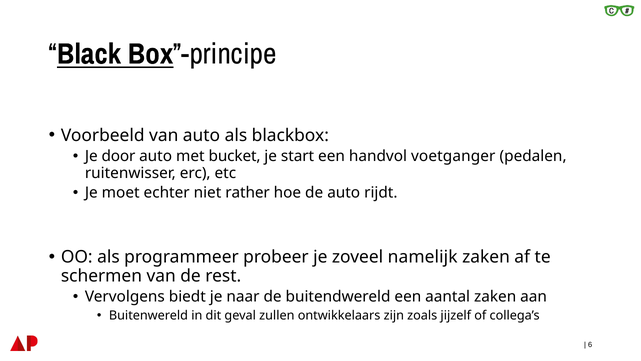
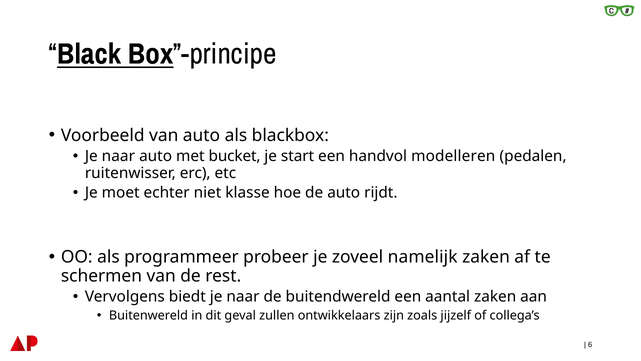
door at (118, 156): door -> naar
voetganger: voetganger -> modelleren
rather: rather -> klasse
